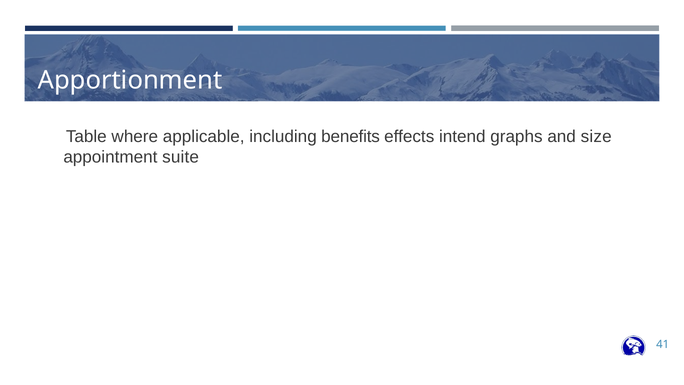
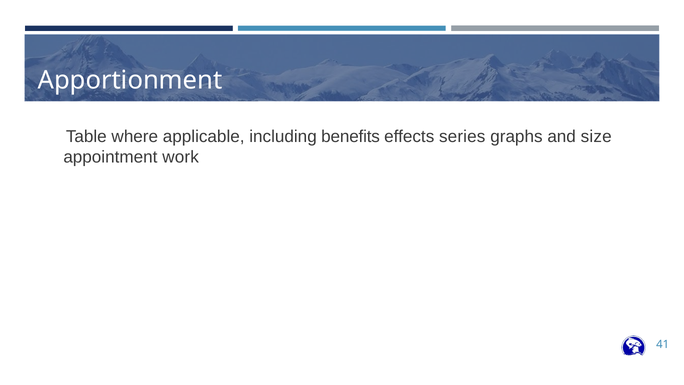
intend: intend -> series
suite: suite -> work
